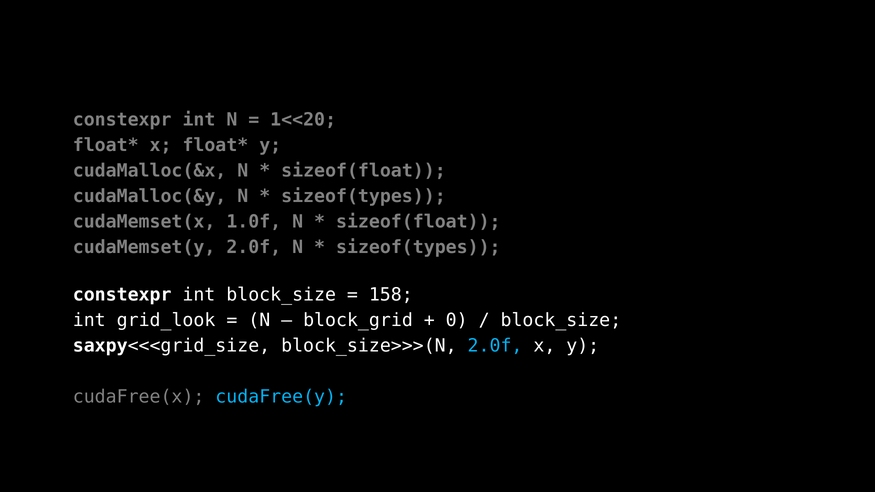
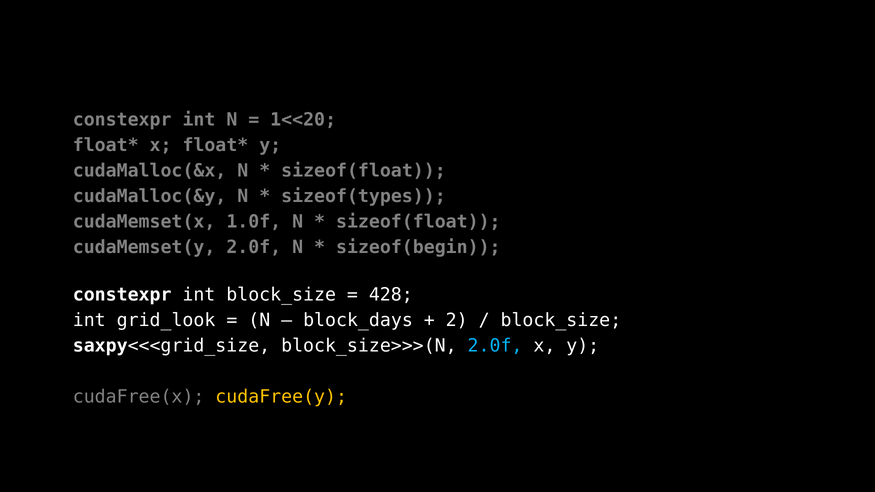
sizeof(types at (418, 247): sizeof(types -> sizeof(begin
158: 158 -> 428
block_grid: block_grid -> block_days
0: 0 -> 2
cudaFree(y colour: light blue -> yellow
